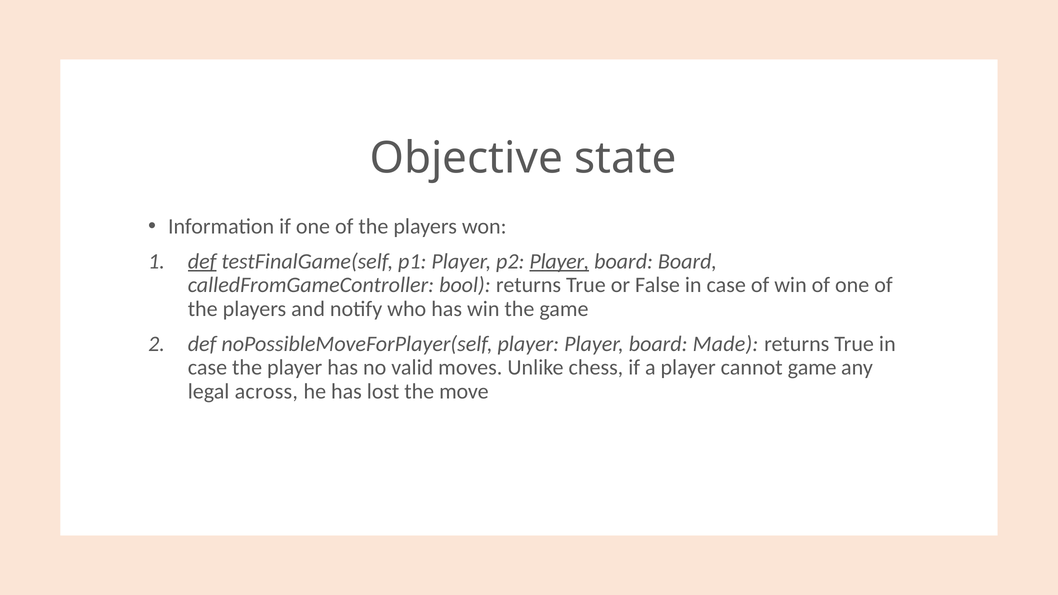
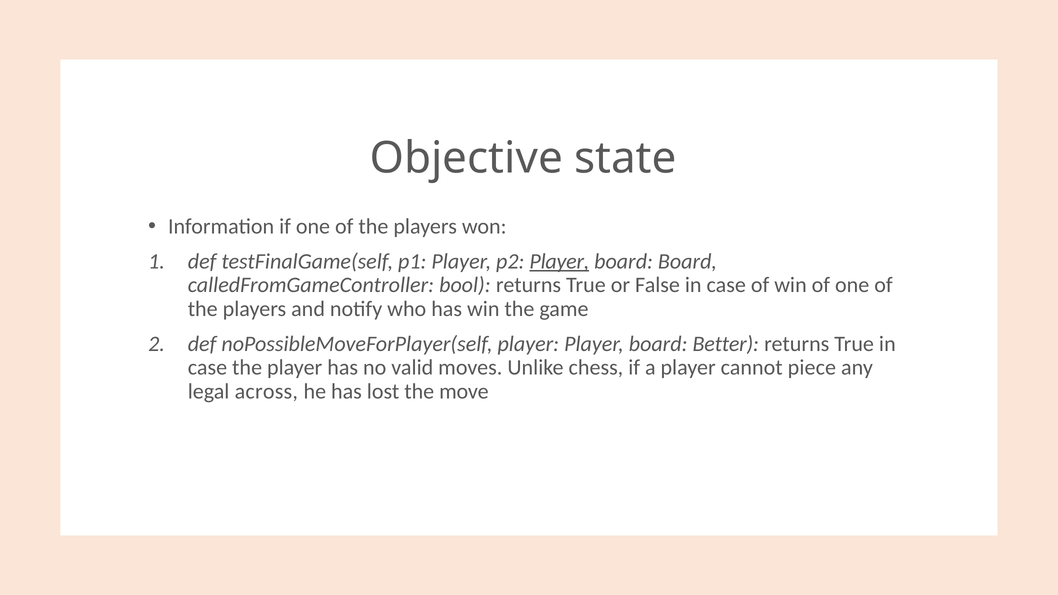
def at (202, 261) underline: present -> none
Made: Made -> Better
cannot game: game -> piece
